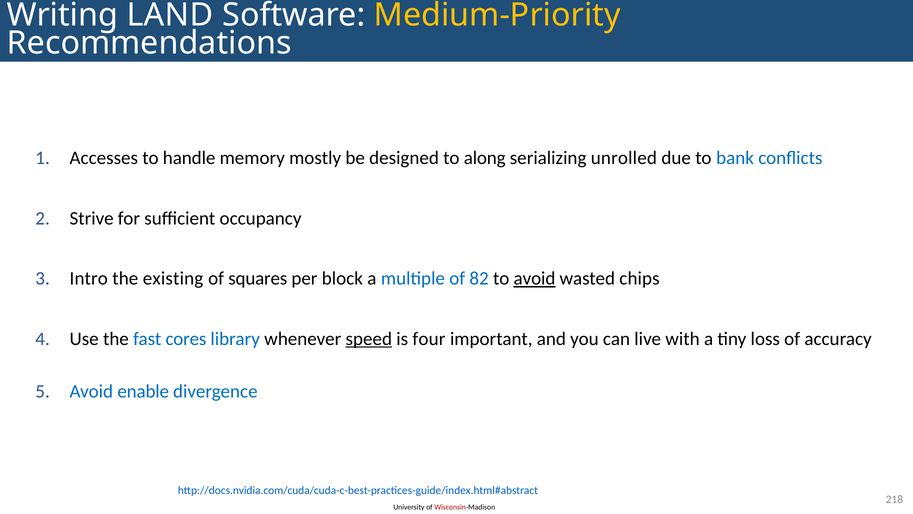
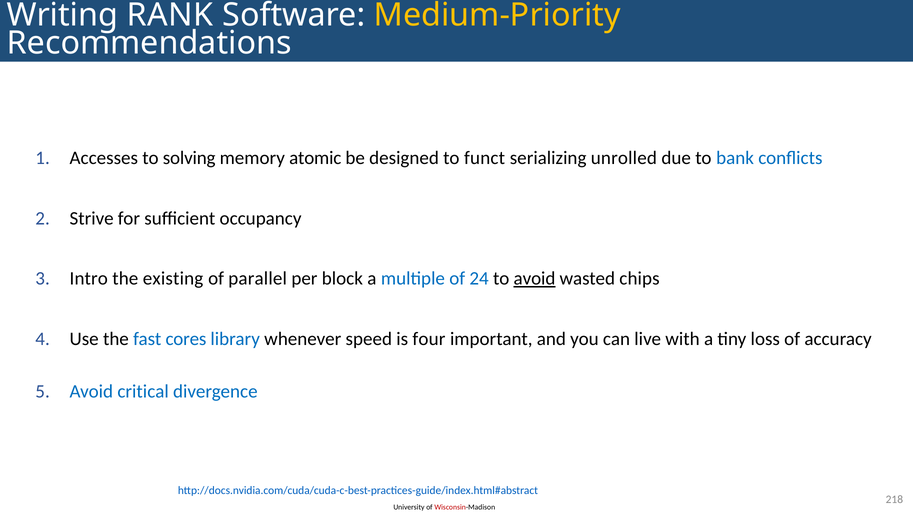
LAND: LAND -> RANK
handle: handle -> solving
mostly: mostly -> atomic
along: along -> funct
squares: squares -> parallel
82: 82 -> 24
speed underline: present -> none
enable: enable -> critical
